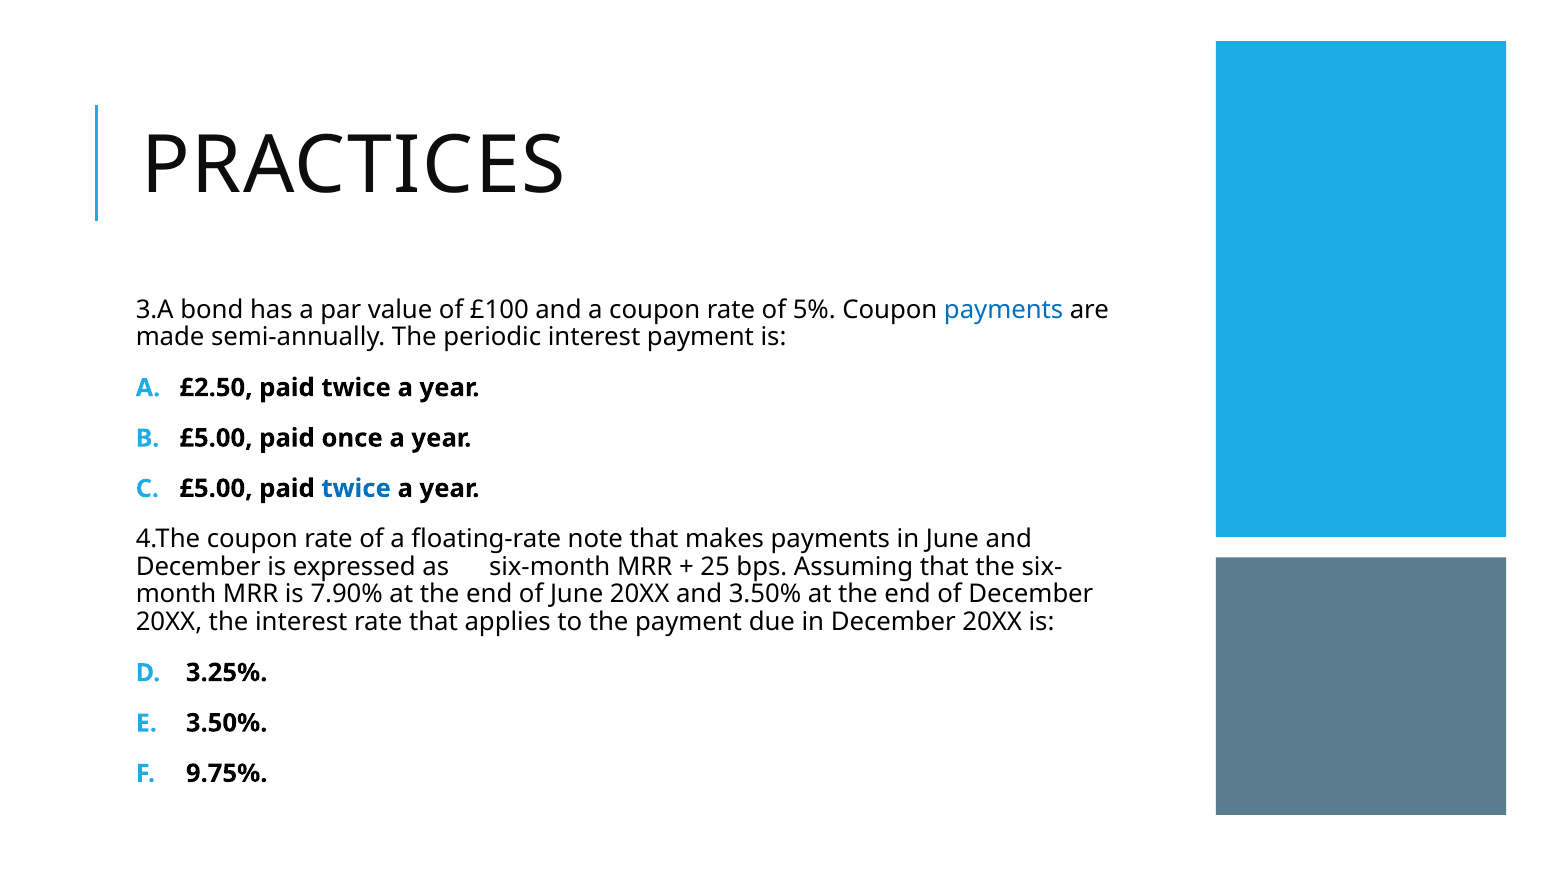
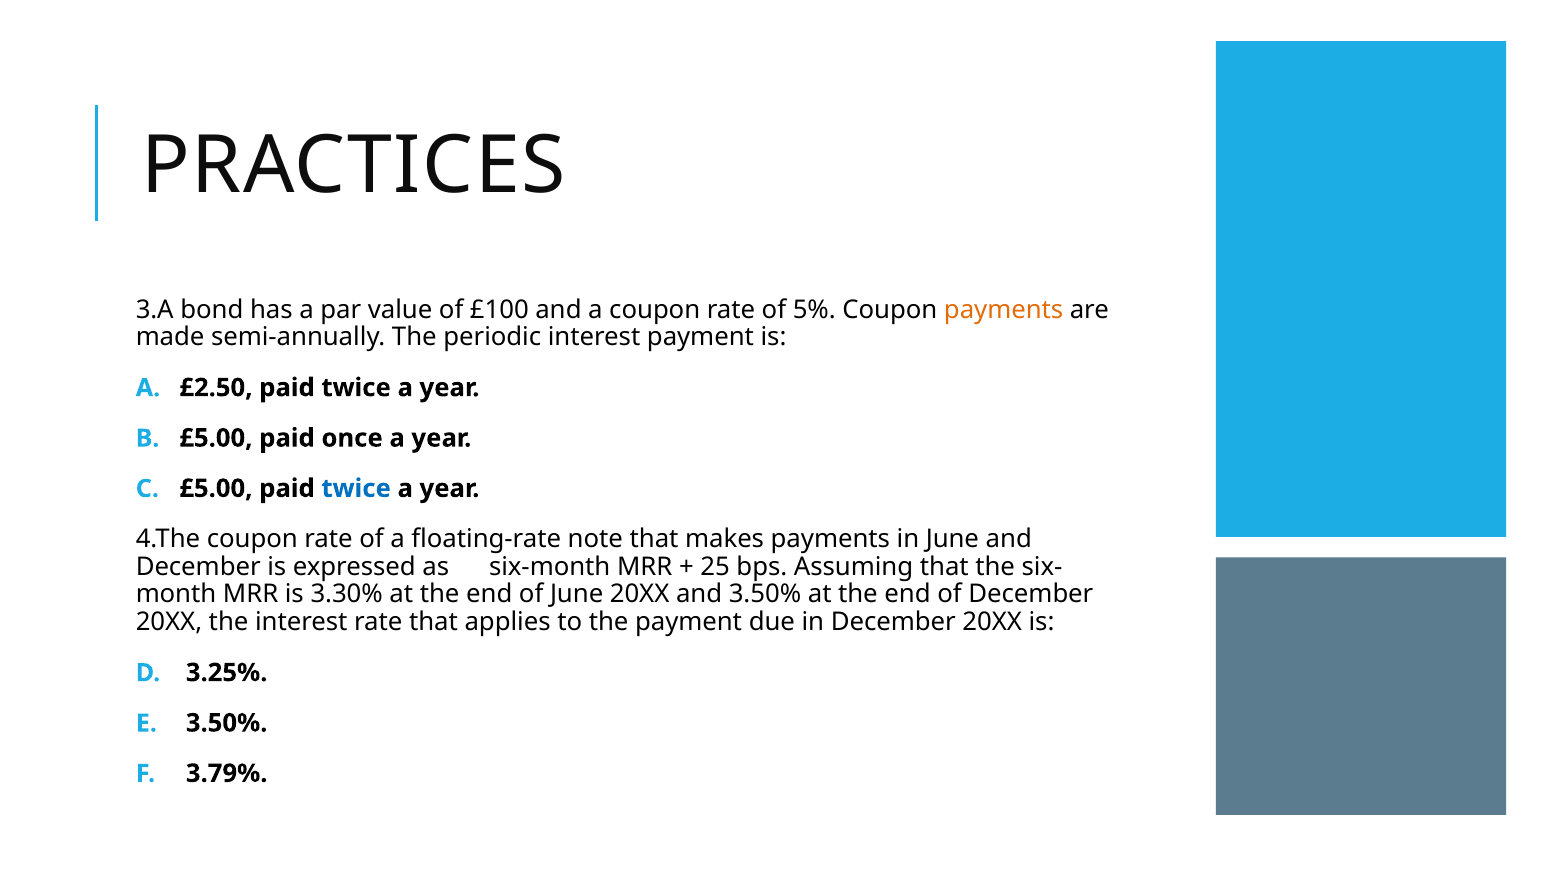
payments at (1004, 310) colour: blue -> orange
7.90%: 7.90% -> 3.30%
9.75%: 9.75% -> 3.79%
